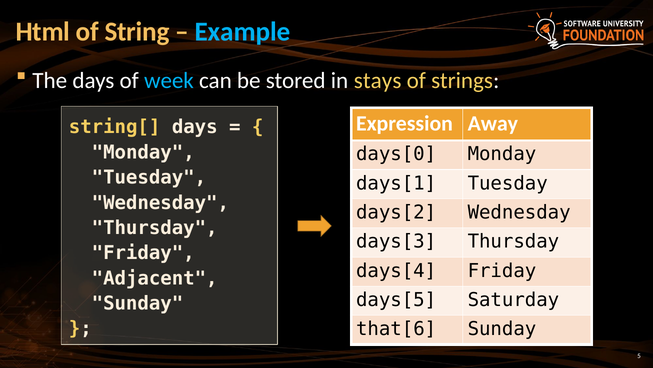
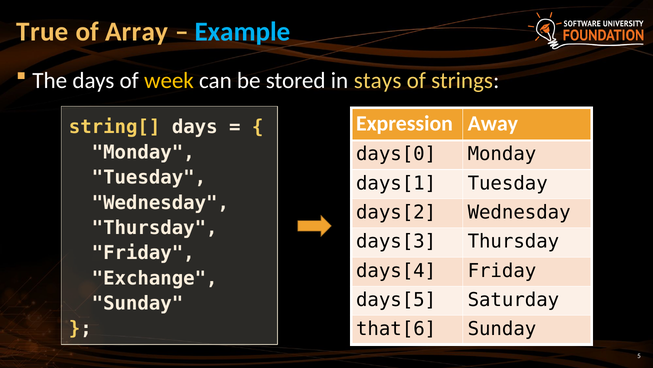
Html: Html -> True
String: String -> Array
week colour: light blue -> yellow
Adjacent: Adjacent -> Exchange
